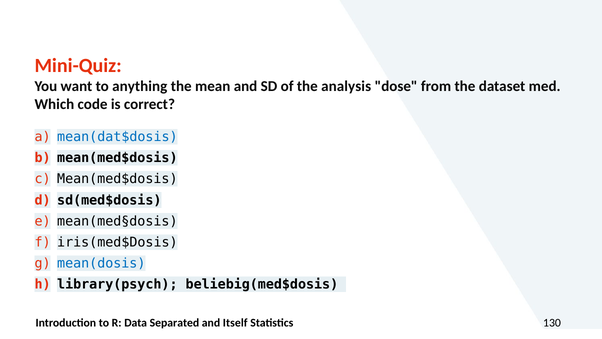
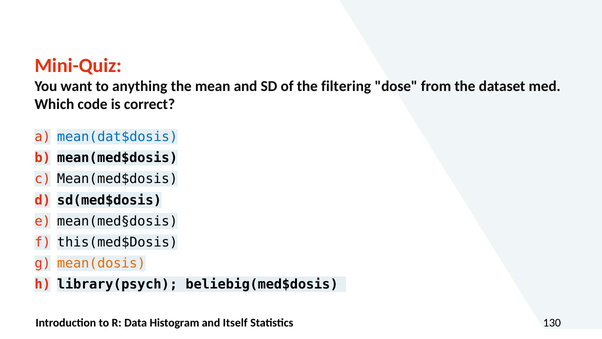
analysis: analysis -> filtering
iris(med$Dosis: iris(med$Dosis -> this(med$Dosis
mean(dosis colour: blue -> orange
Separated: Separated -> Histogram
